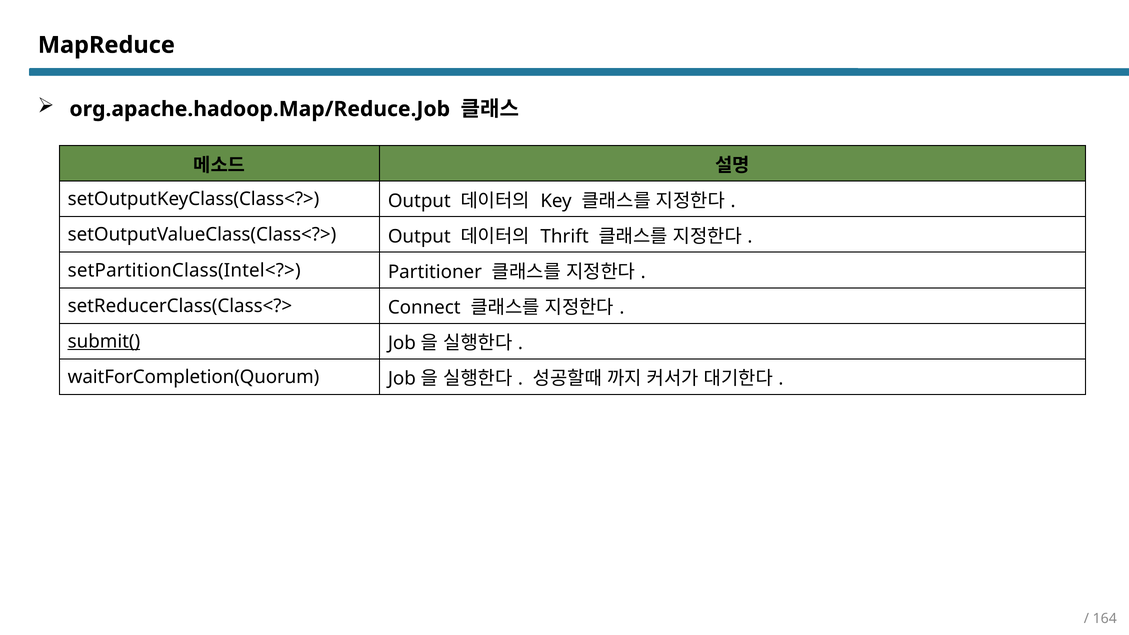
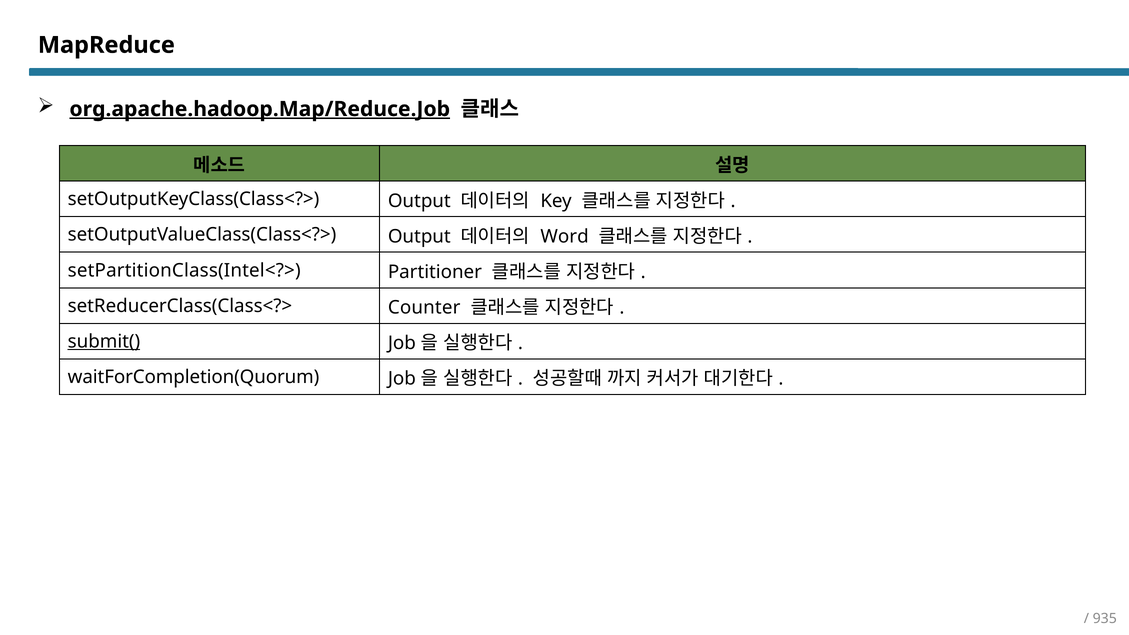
org.apache.hadoop.Map/Reduce.Job underline: none -> present
Thrift: Thrift -> Word
Connect: Connect -> Counter
164: 164 -> 935
